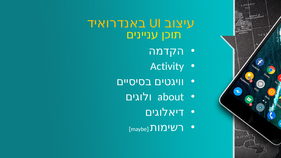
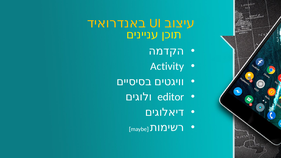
about: about -> editor
